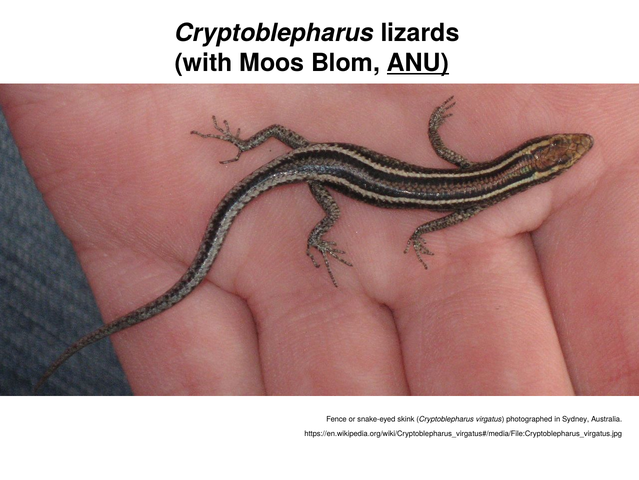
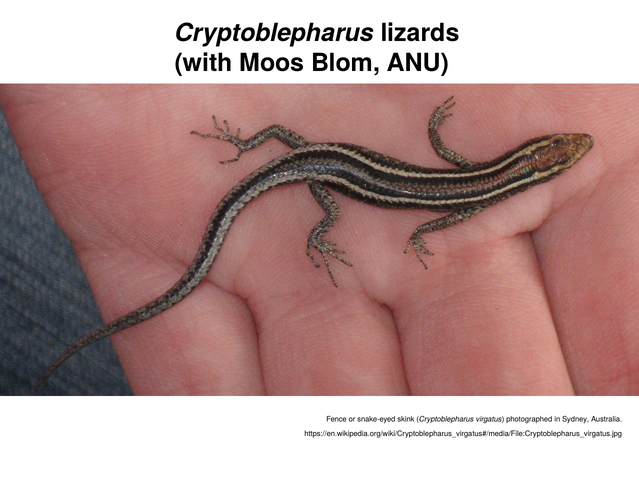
ANU underline: present -> none
